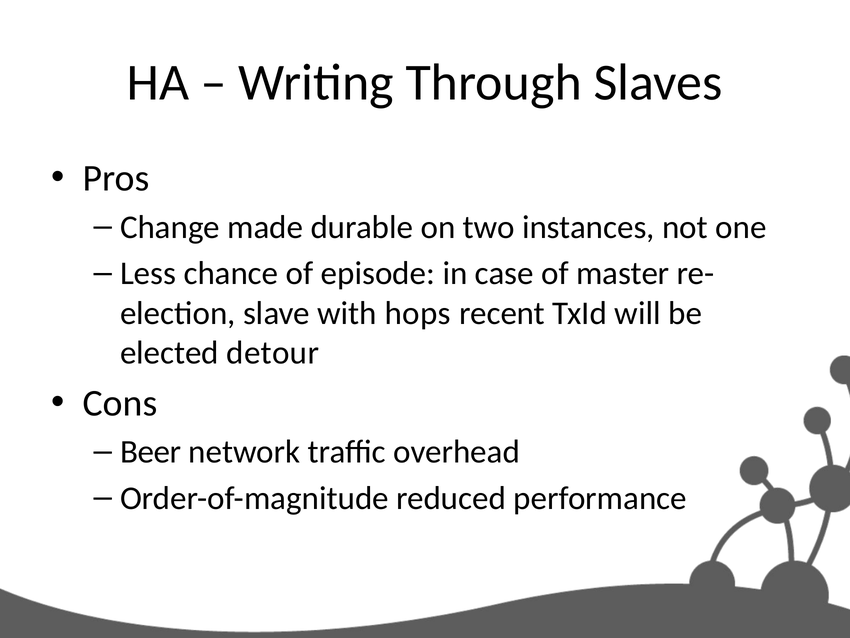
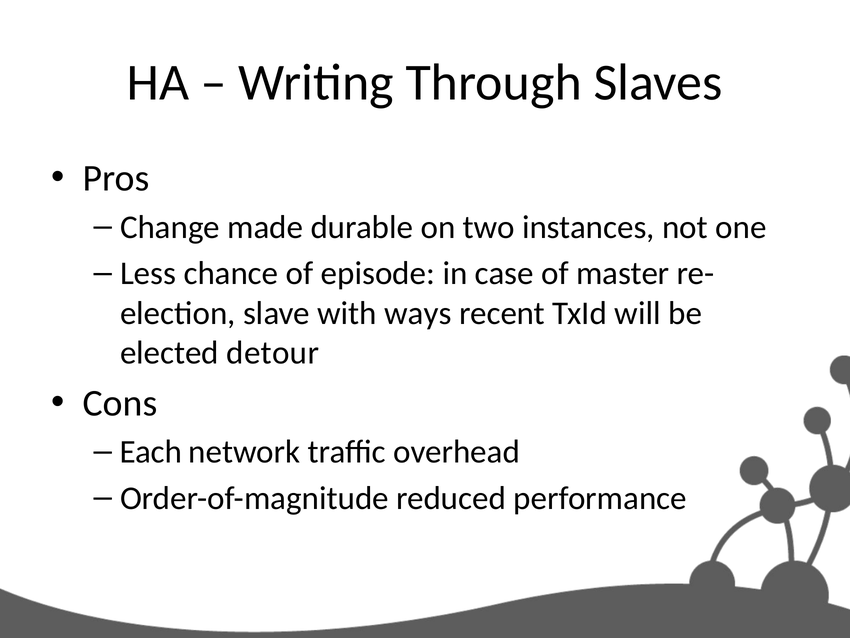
hops: hops -> ways
Beer: Beer -> Each
